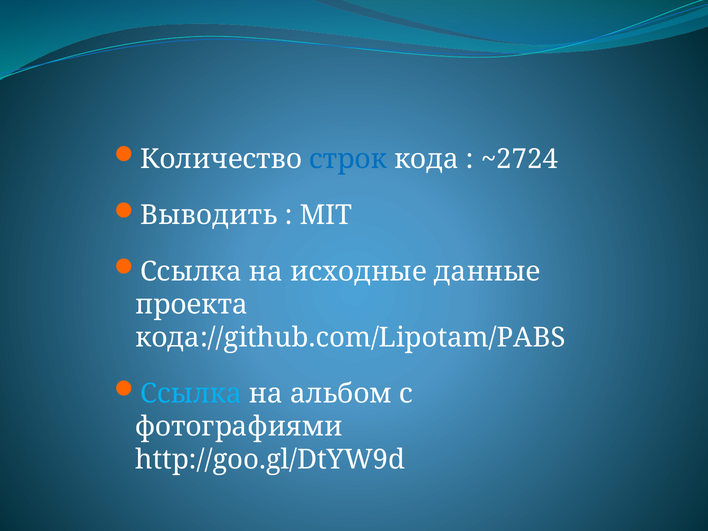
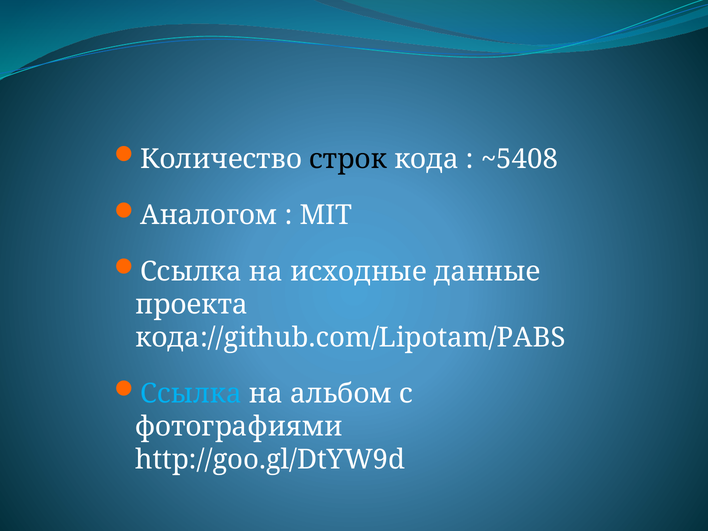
строк colour: blue -> black
~2724: ~2724 -> ~5408
Выводить: Выводить -> Аналогом
